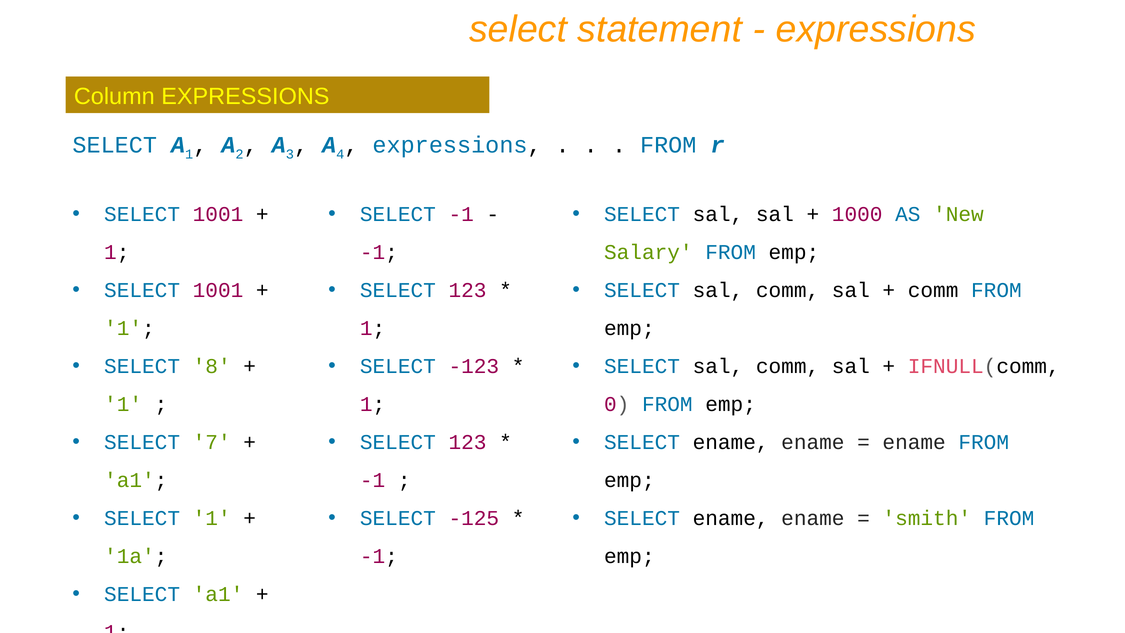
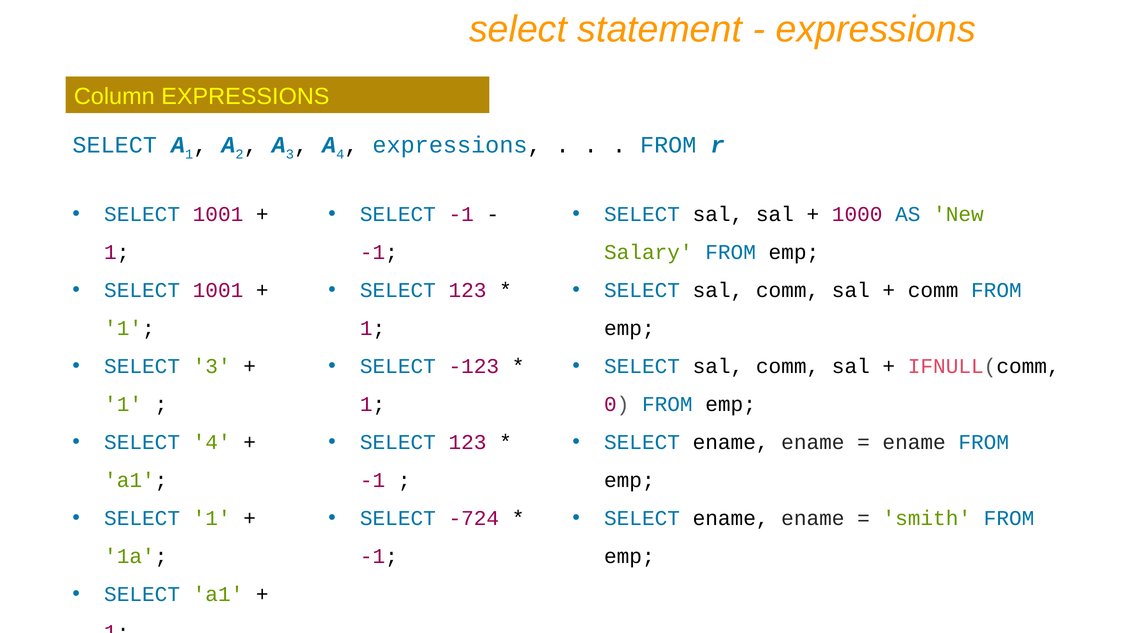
SELECT 8: 8 -> 3
SELECT 7: 7 -> 4
-125: -125 -> -724
